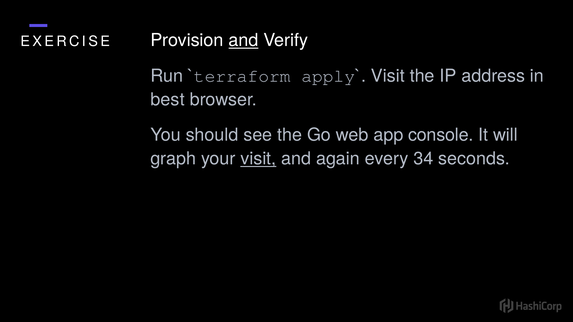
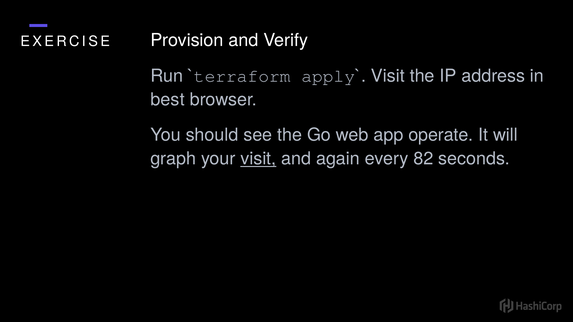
and at (243, 40) underline: present -> none
console: console -> operate
34: 34 -> 82
